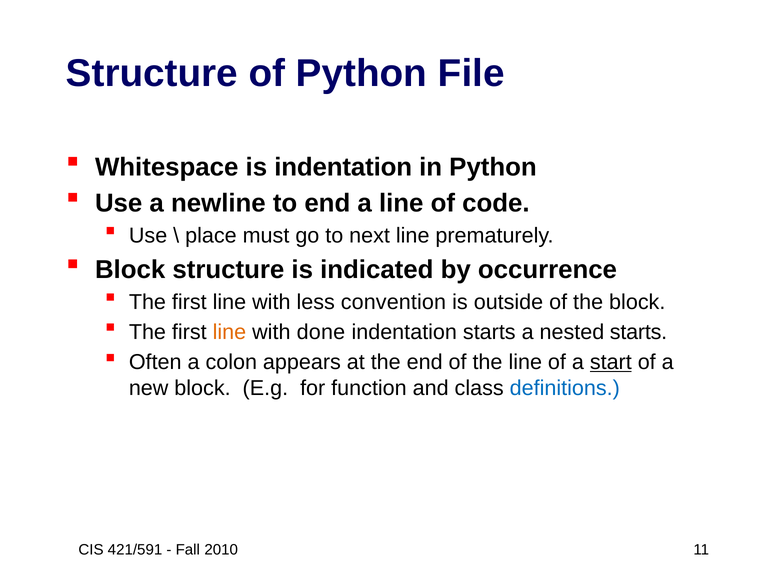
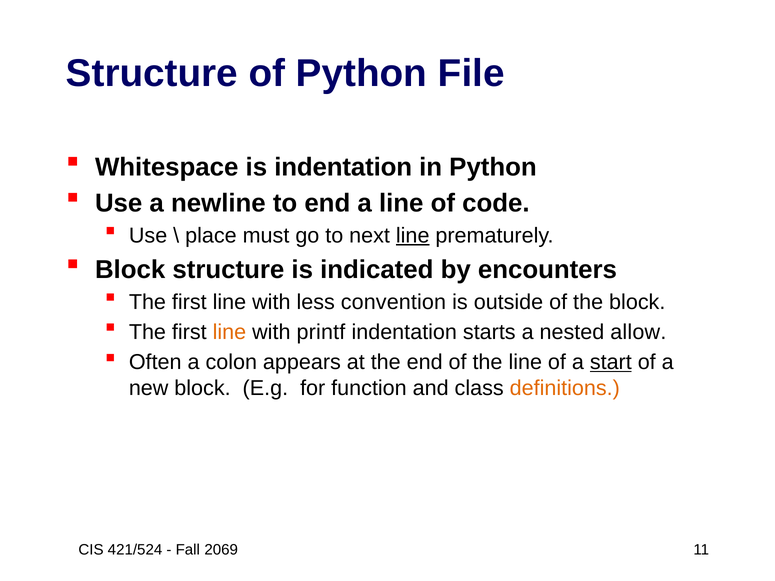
line at (413, 236) underline: none -> present
occurrence: occurrence -> encounters
done: done -> printf
nested starts: starts -> allow
definitions colour: blue -> orange
421/591: 421/591 -> 421/524
2010: 2010 -> 2069
